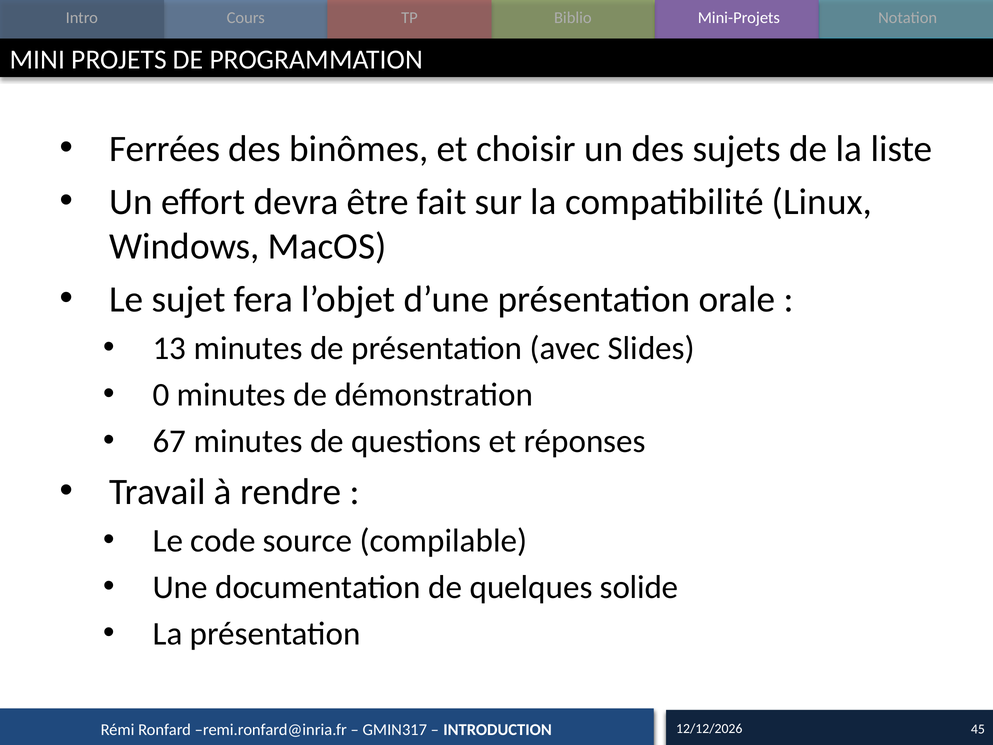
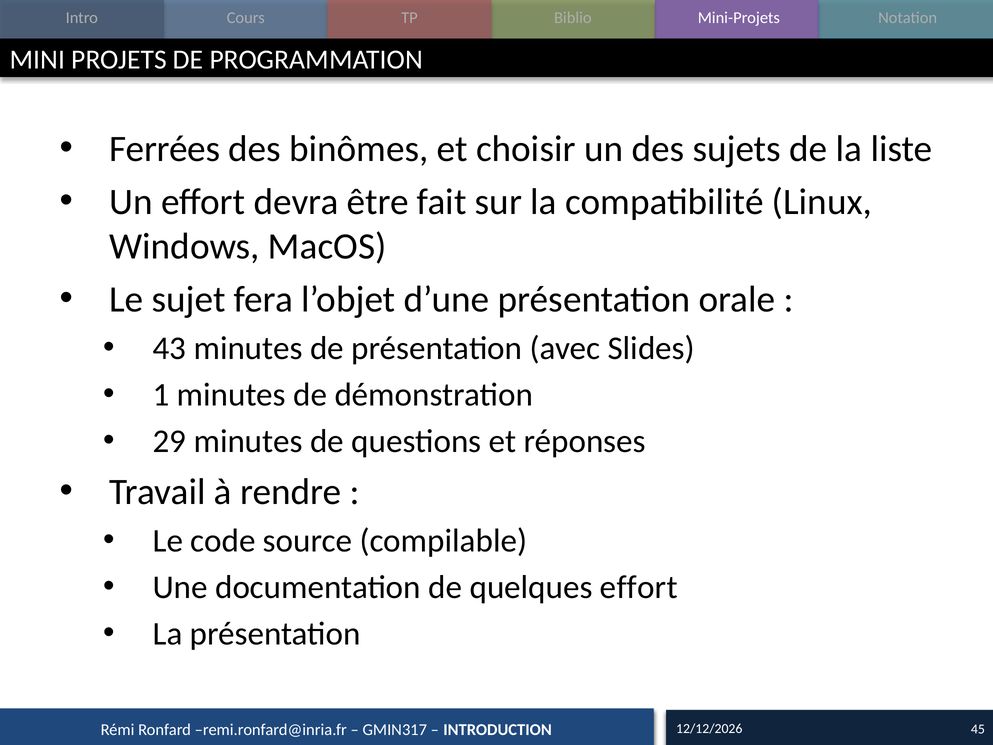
13: 13 -> 43
0: 0 -> 1
67: 67 -> 29
quelques solide: solide -> effort
